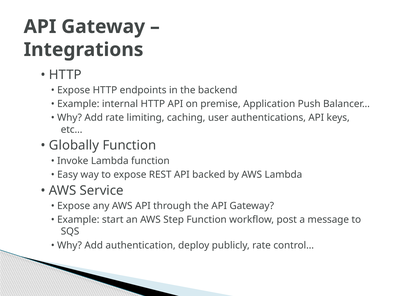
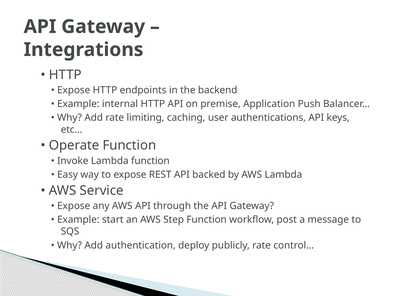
Globally: Globally -> Operate
